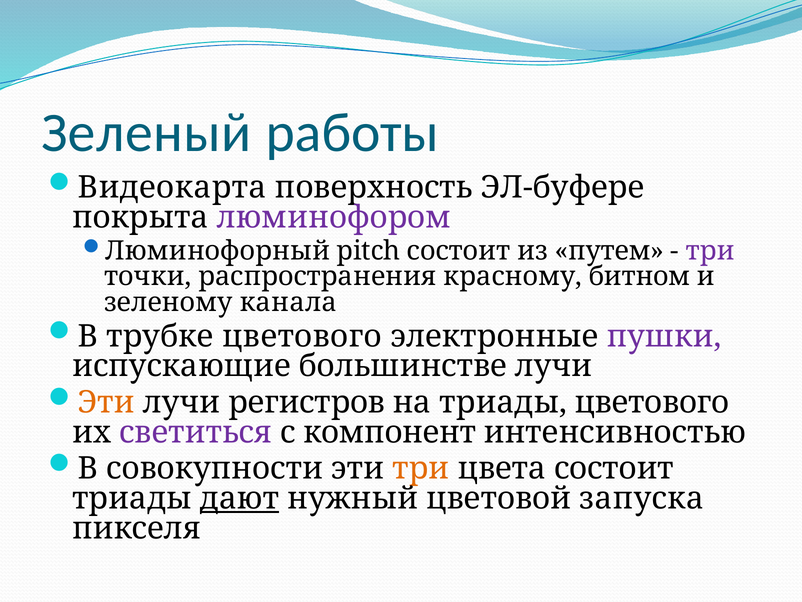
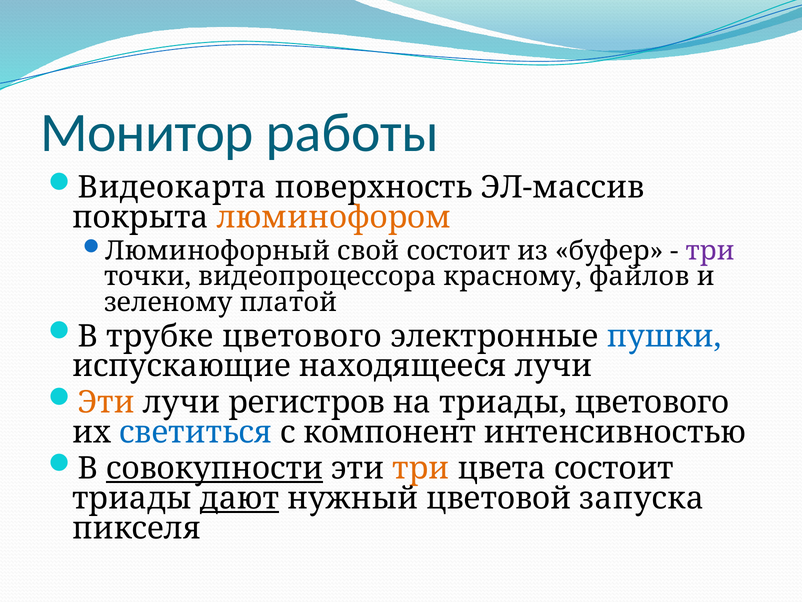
Зеленый: Зеленый -> Монитор
ЭЛ-буфере: ЭЛ-буфере -> ЭЛ-массив
люминофором colour: purple -> orange
pitch: pitch -> свой
путем: путем -> буфер
распространения: распространения -> видеопроцессора
битном: битном -> файлов
канала: канала -> платой
пушки colour: purple -> blue
большинстве: большинстве -> находящееся
светиться colour: purple -> blue
совокупности underline: none -> present
